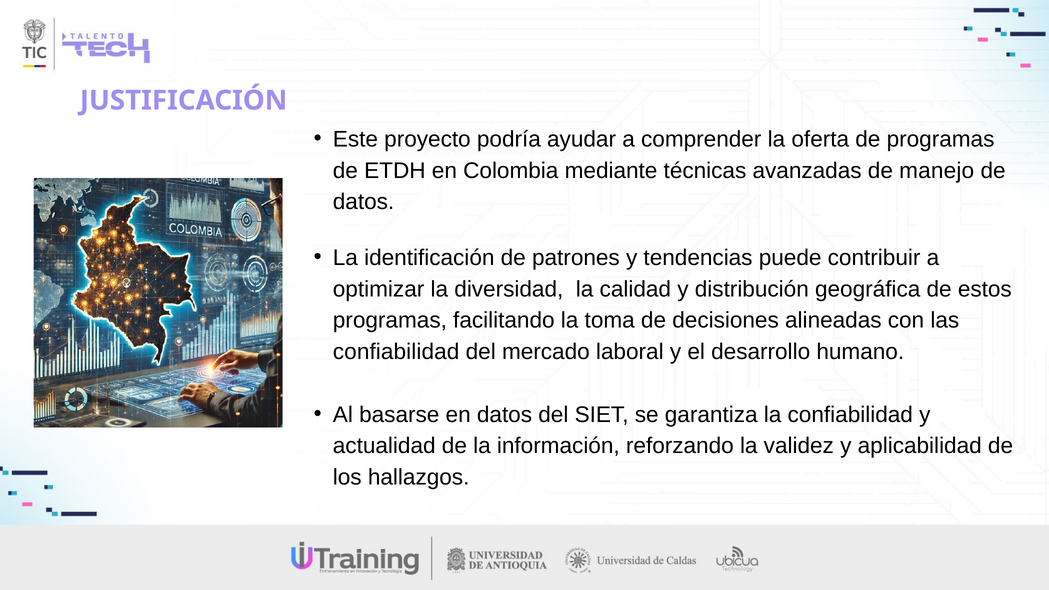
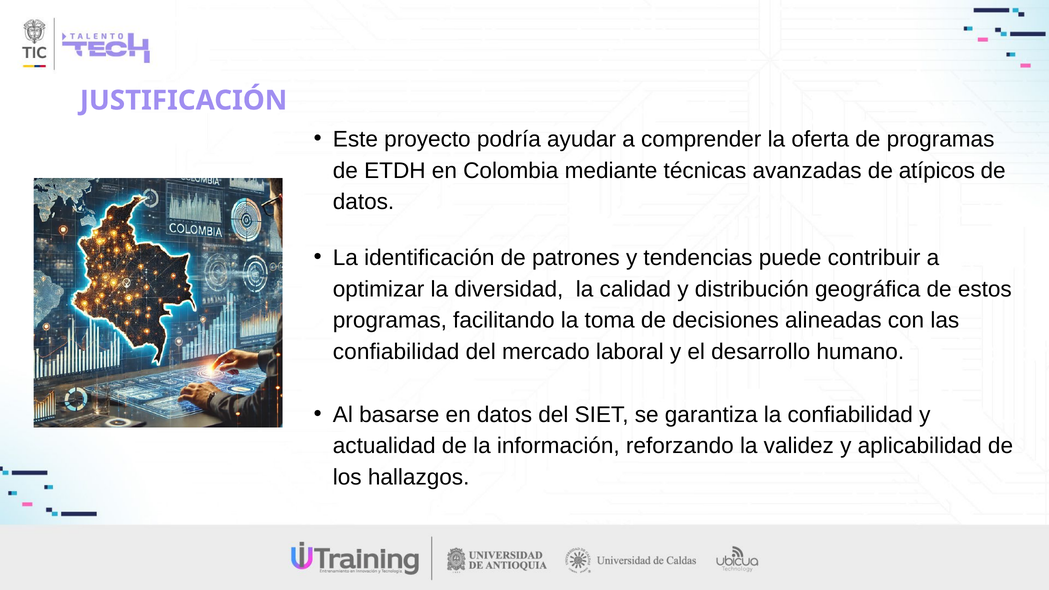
manejo: manejo -> atípicos
